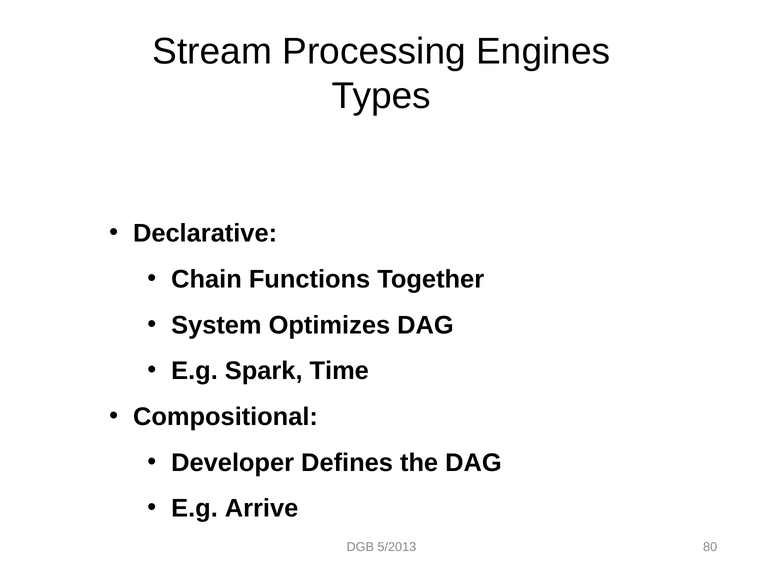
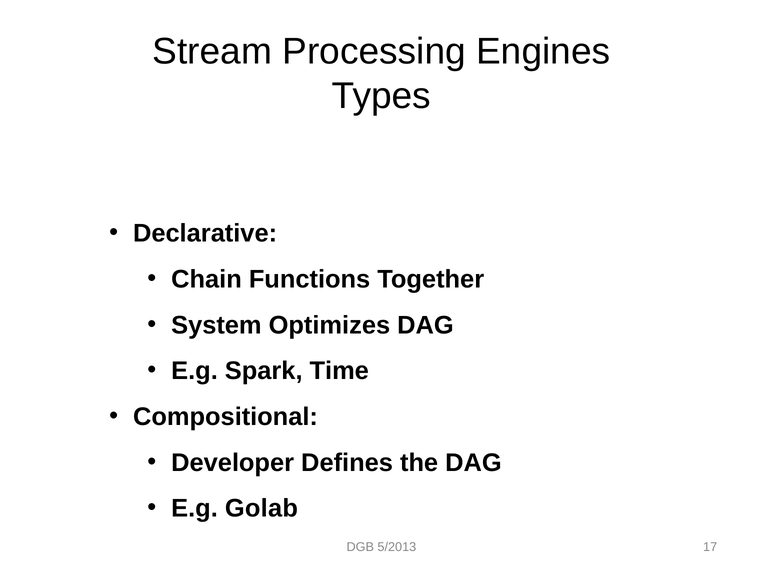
Arrive: Arrive -> Golab
80: 80 -> 17
